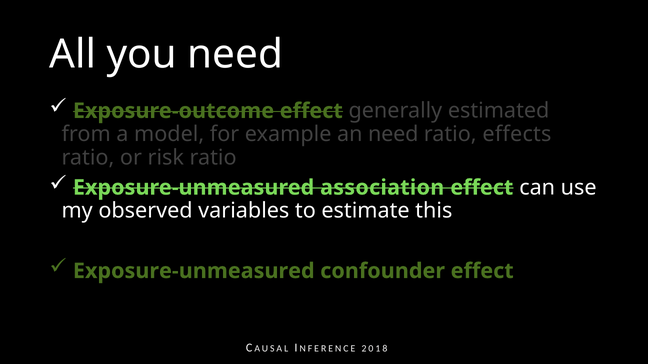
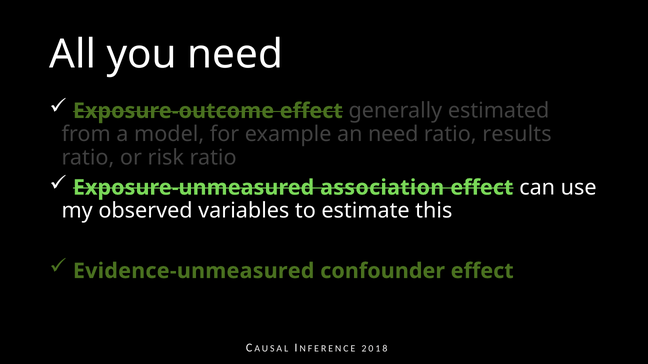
effects: effects -> results
Exposure-unmeasured at (194, 271): Exposure-unmeasured -> Evidence-unmeasured
